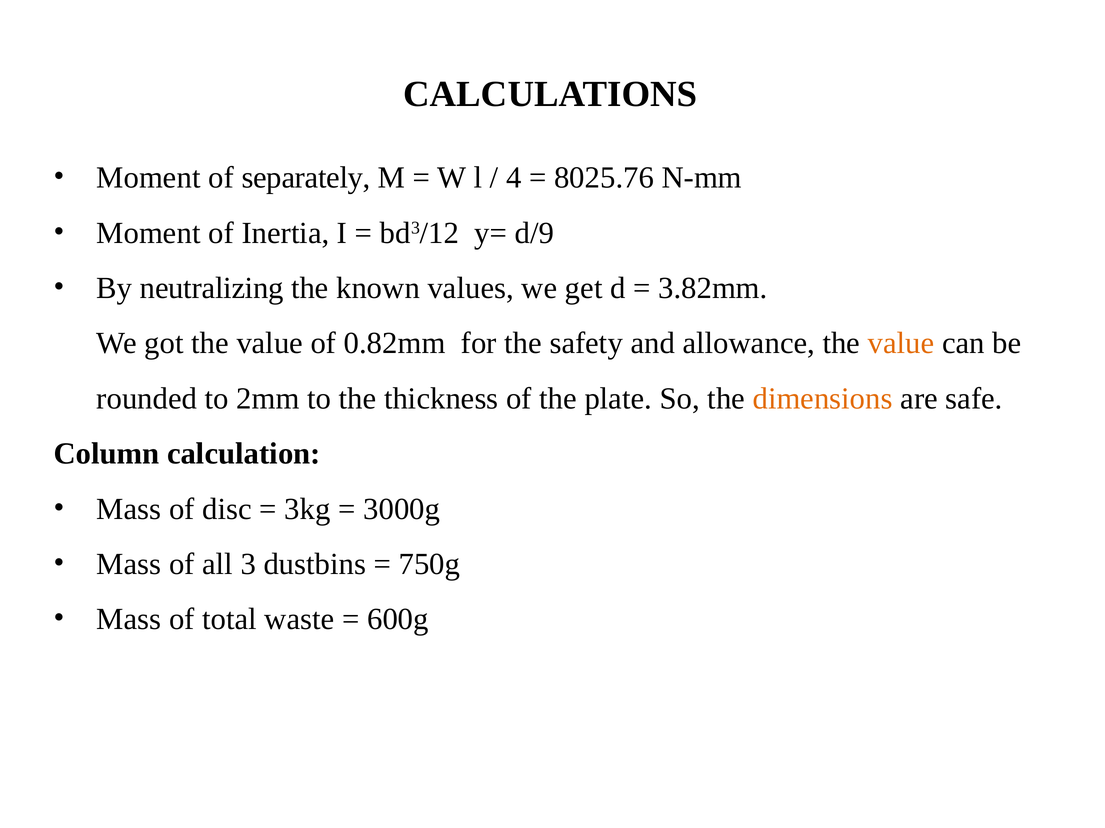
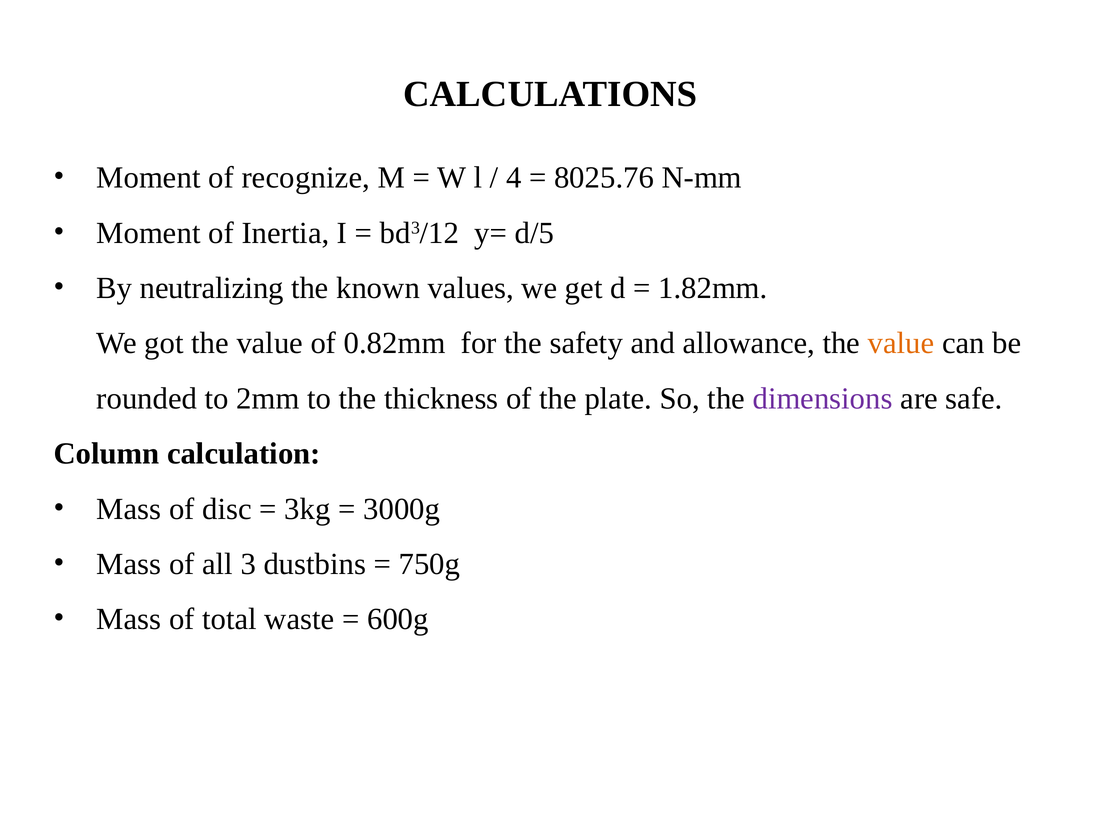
separately: separately -> recognize
d/9: d/9 -> d/5
3.82mm: 3.82mm -> 1.82mm
dimensions colour: orange -> purple
